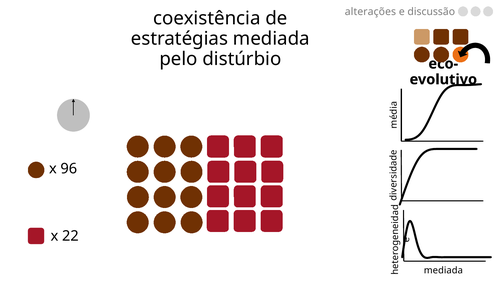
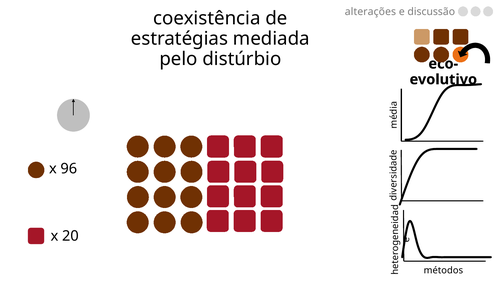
22: 22 -> 20
mediada at (443, 270): mediada -> métodos
